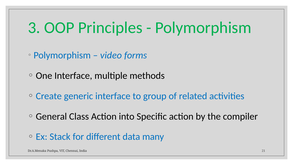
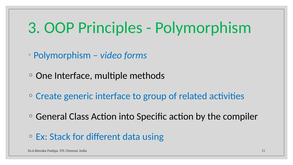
many: many -> using
